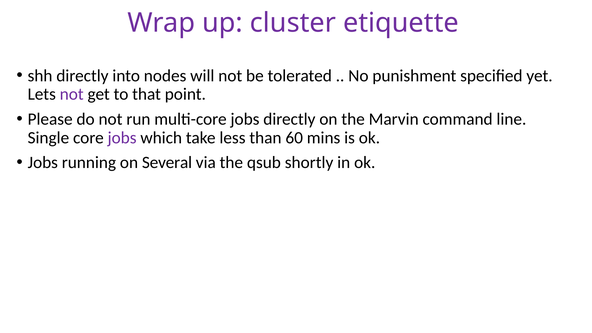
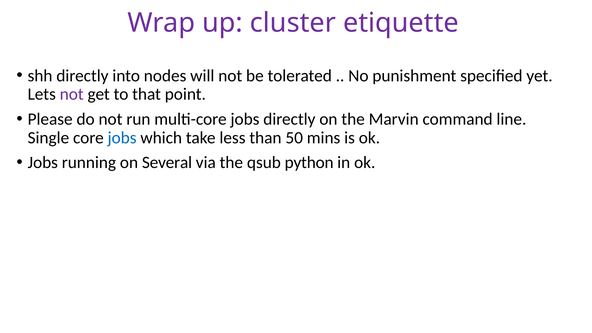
jobs at (122, 138) colour: purple -> blue
60: 60 -> 50
shortly: shortly -> python
